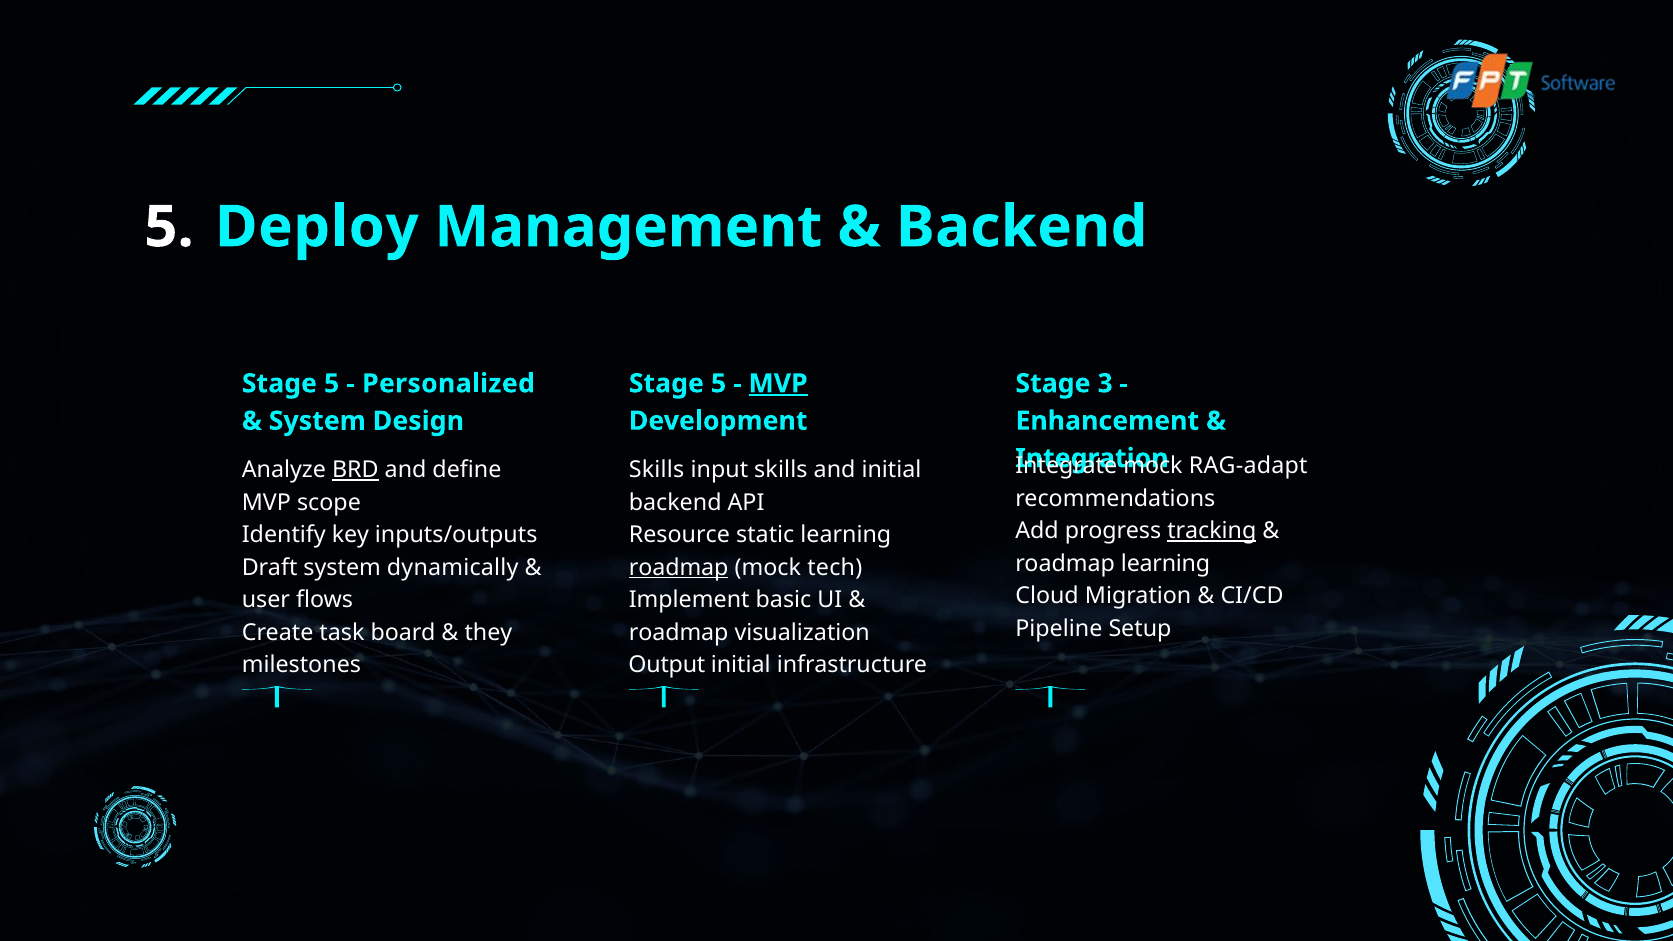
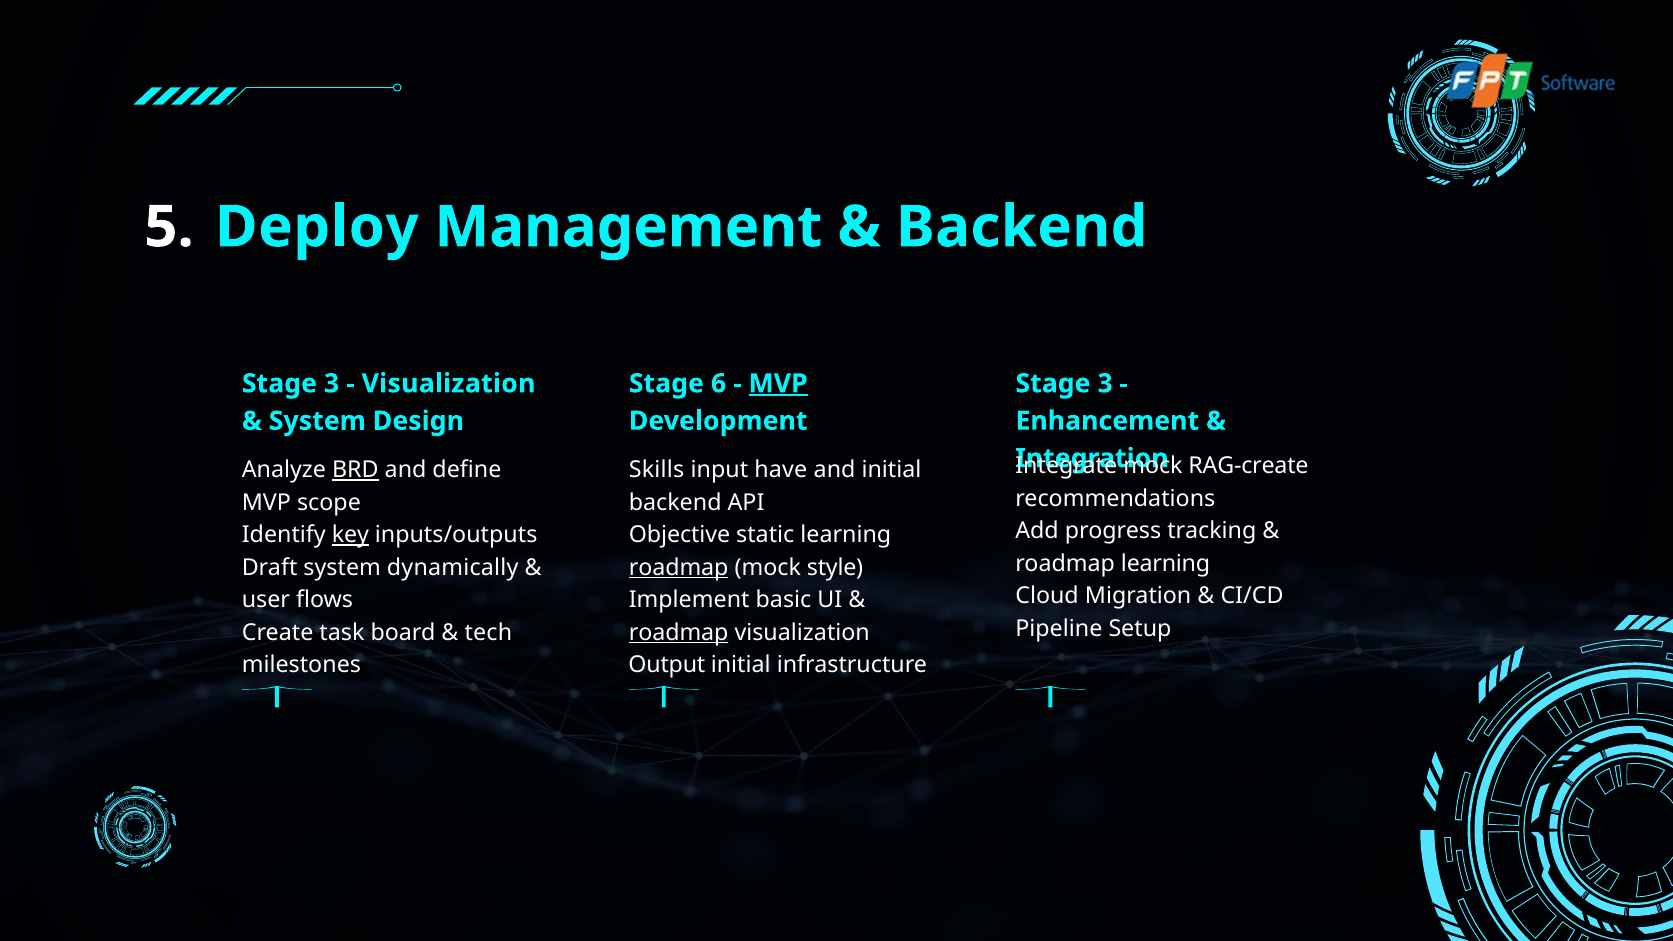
5 at (332, 384): 5 -> 3
Personalized at (449, 384): Personalized -> Visualization
5 at (719, 384): 5 -> 6
RAG-adapt: RAG-adapt -> RAG-create
input skills: skills -> have
tracking underline: present -> none
key underline: none -> present
Resource: Resource -> Objective
tech: tech -> style
they: they -> tech
roadmap at (679, 633) underline: none -> present
